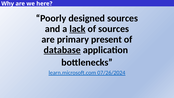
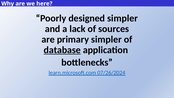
designed sources: sources -> simpler
lack underline: present -> none
primary present: present -> simpler
